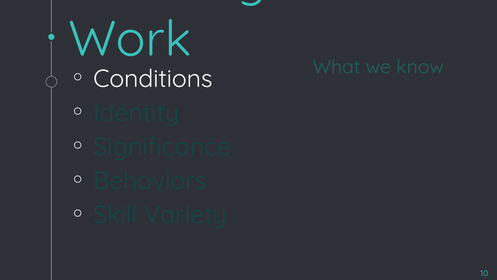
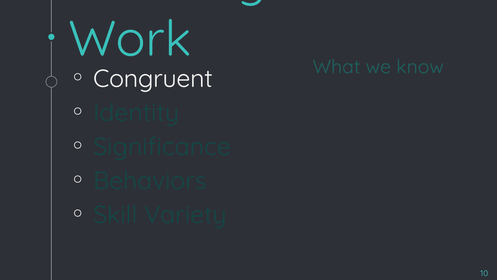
Conditions: Conditions -> Congruent
